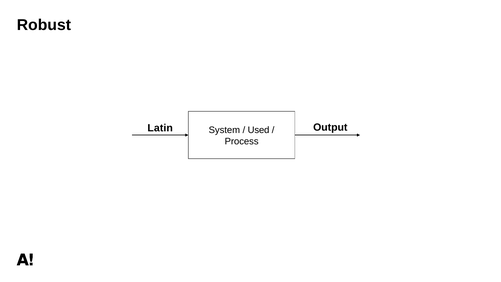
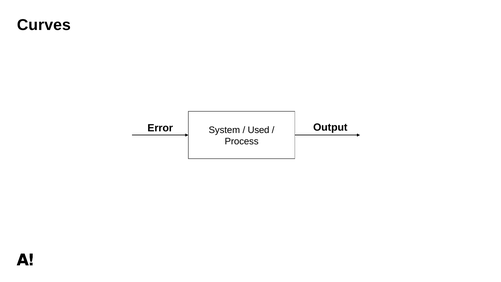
Robust: Robust -> Curves
Latin: Latin -> Error
